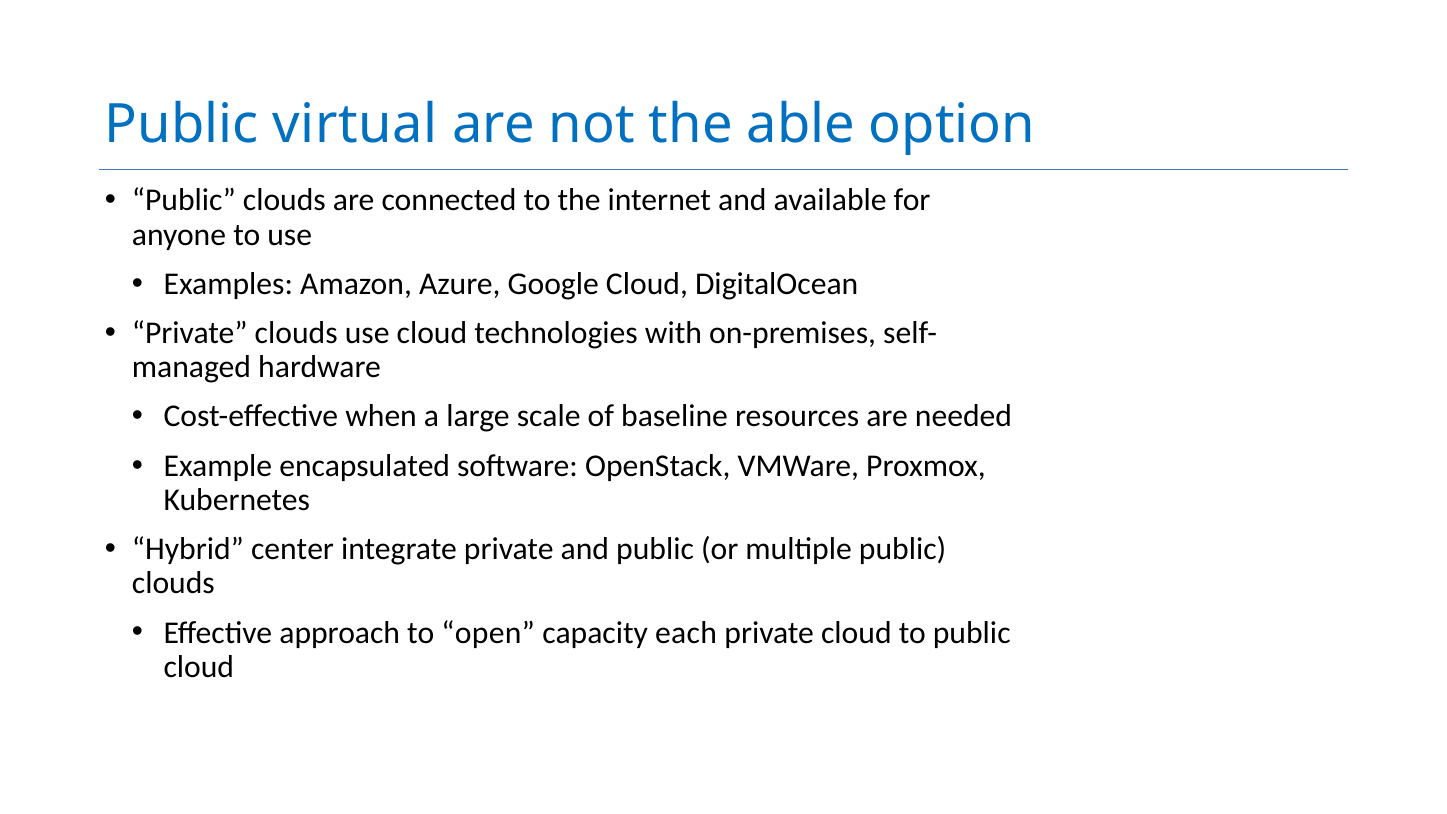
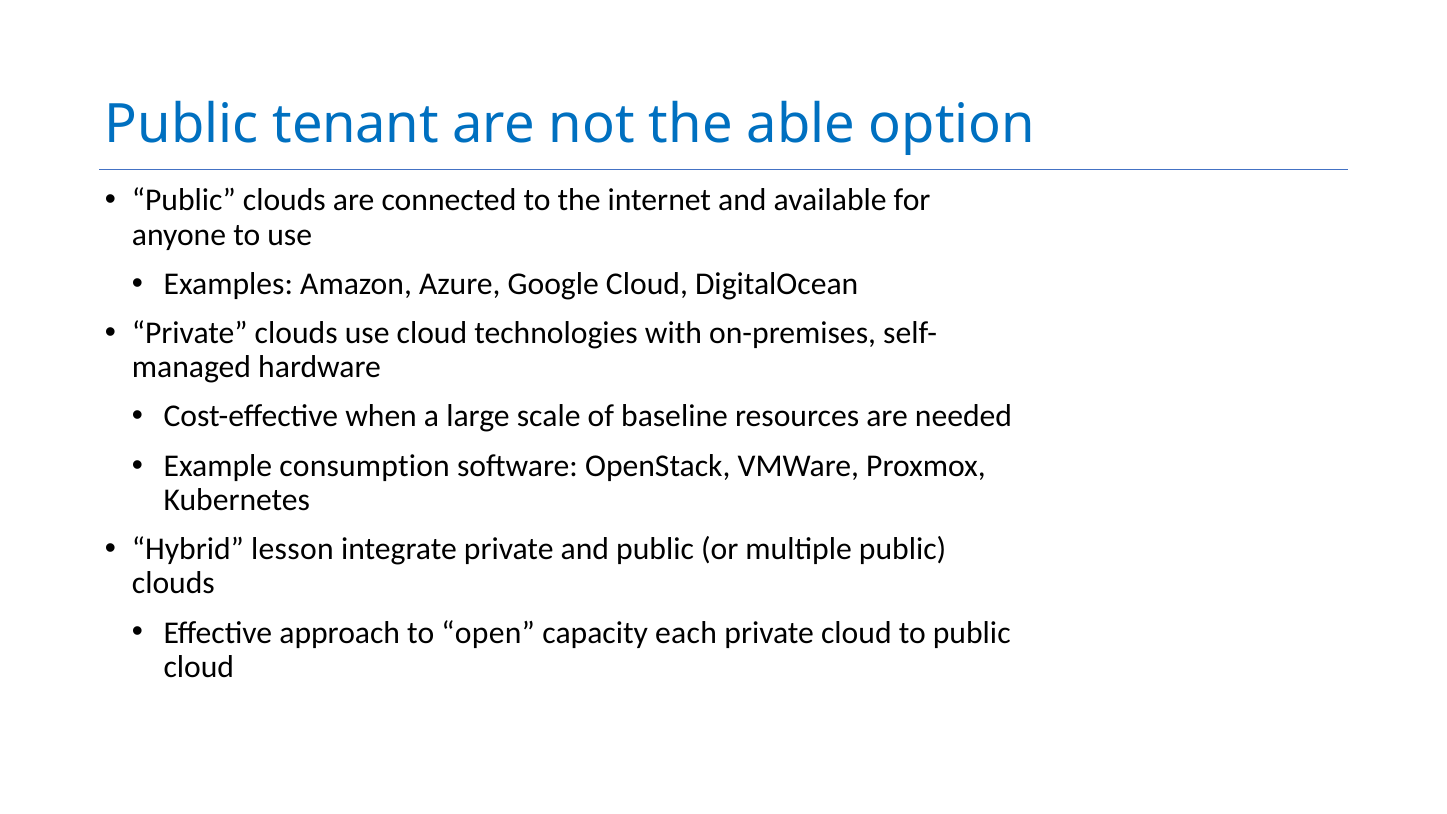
virtual: virtual -> tenant
encapsulated: encapsulated -> consumption
center: center -> lesson
